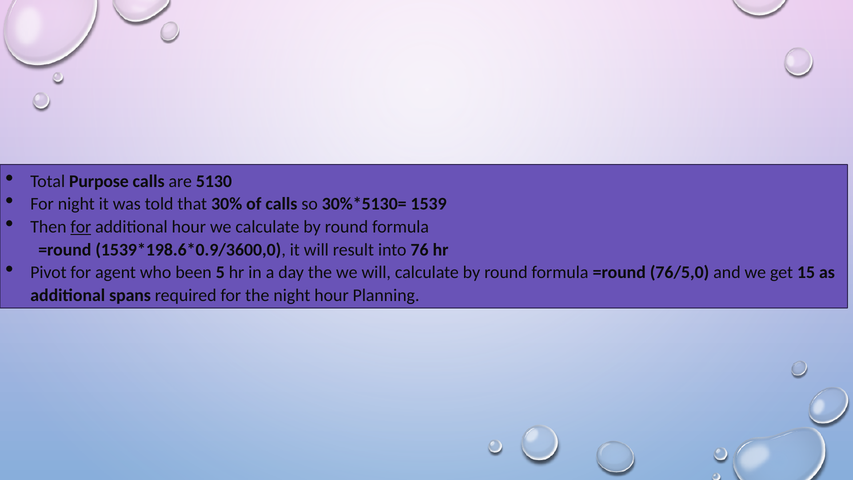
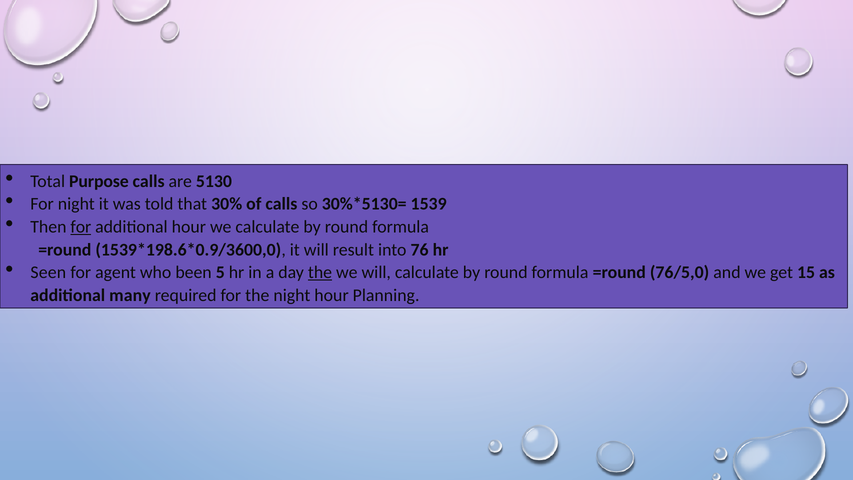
Pivot: Pivot -> Seen
the at (320, 272) underline: none -> present
spans: spans -> many
